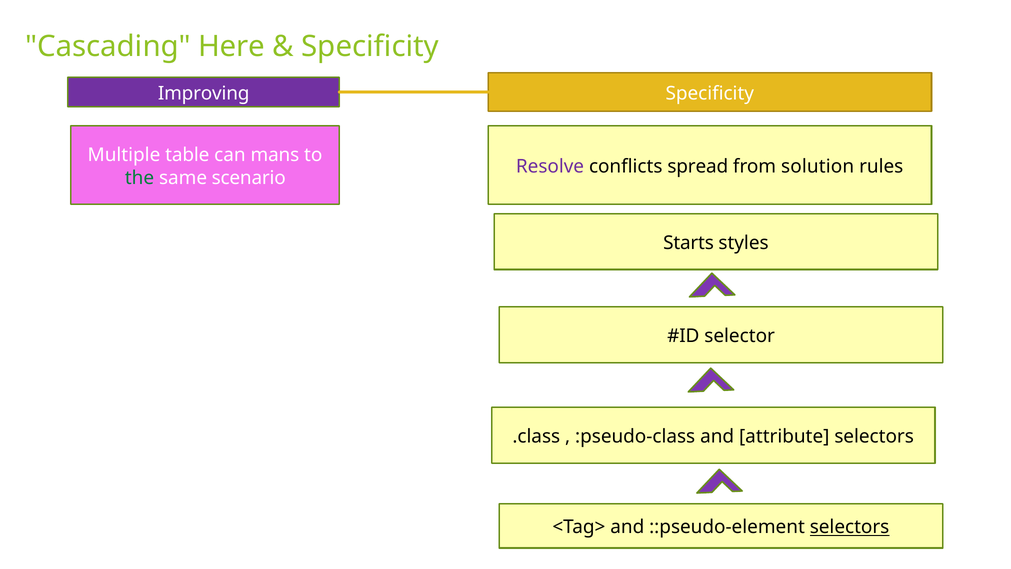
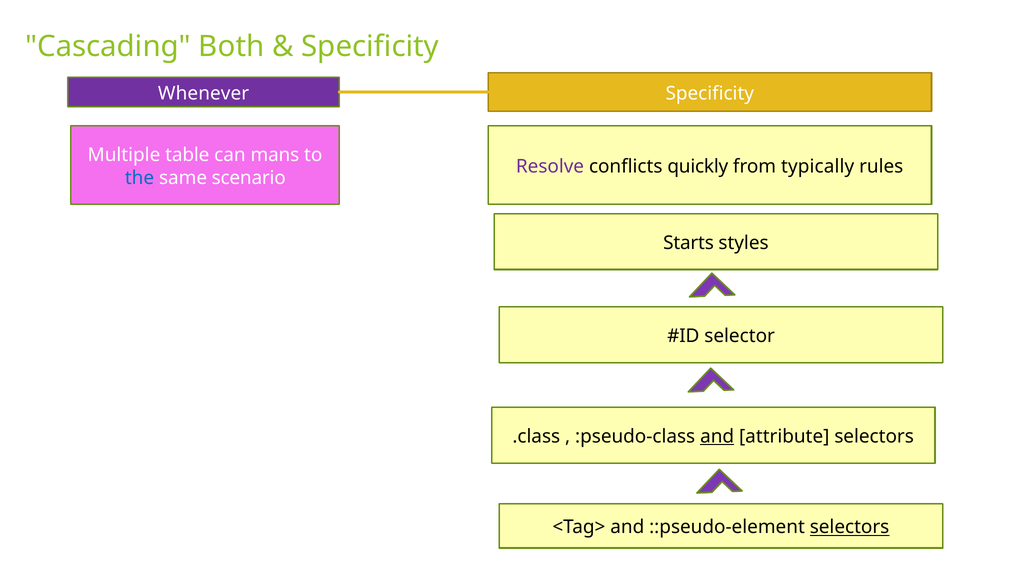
Here: Here -> Both
Improving: Improving -> Whenever
spread: spread -> quickly
solution: solution -> typically
the colour: green -> blue
and at (717, 436) underline: none -> present
